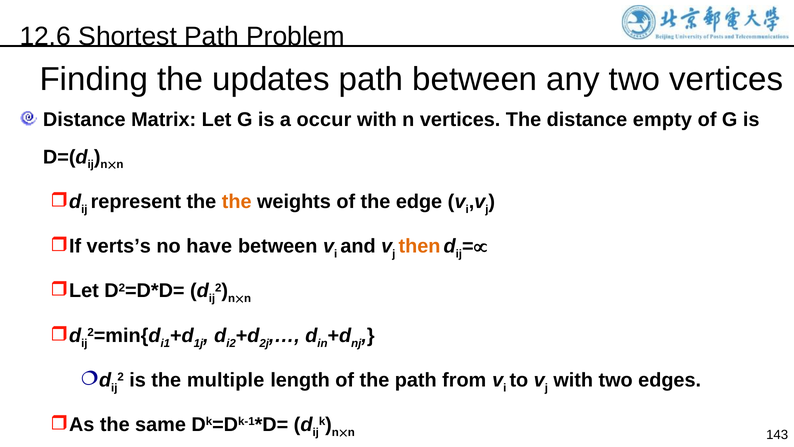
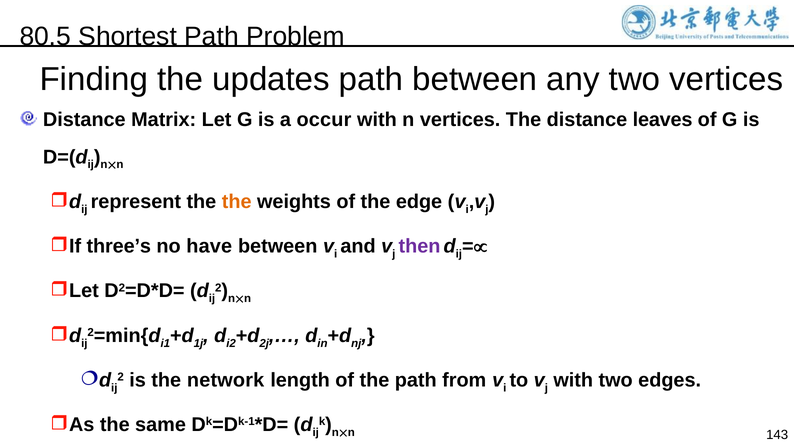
12.6: 12.6 -> 80.5
empty: empty -> leaves
verts’s: verts’s -> three’s
then colour: orange -> purple
multiple: multiple -> network
